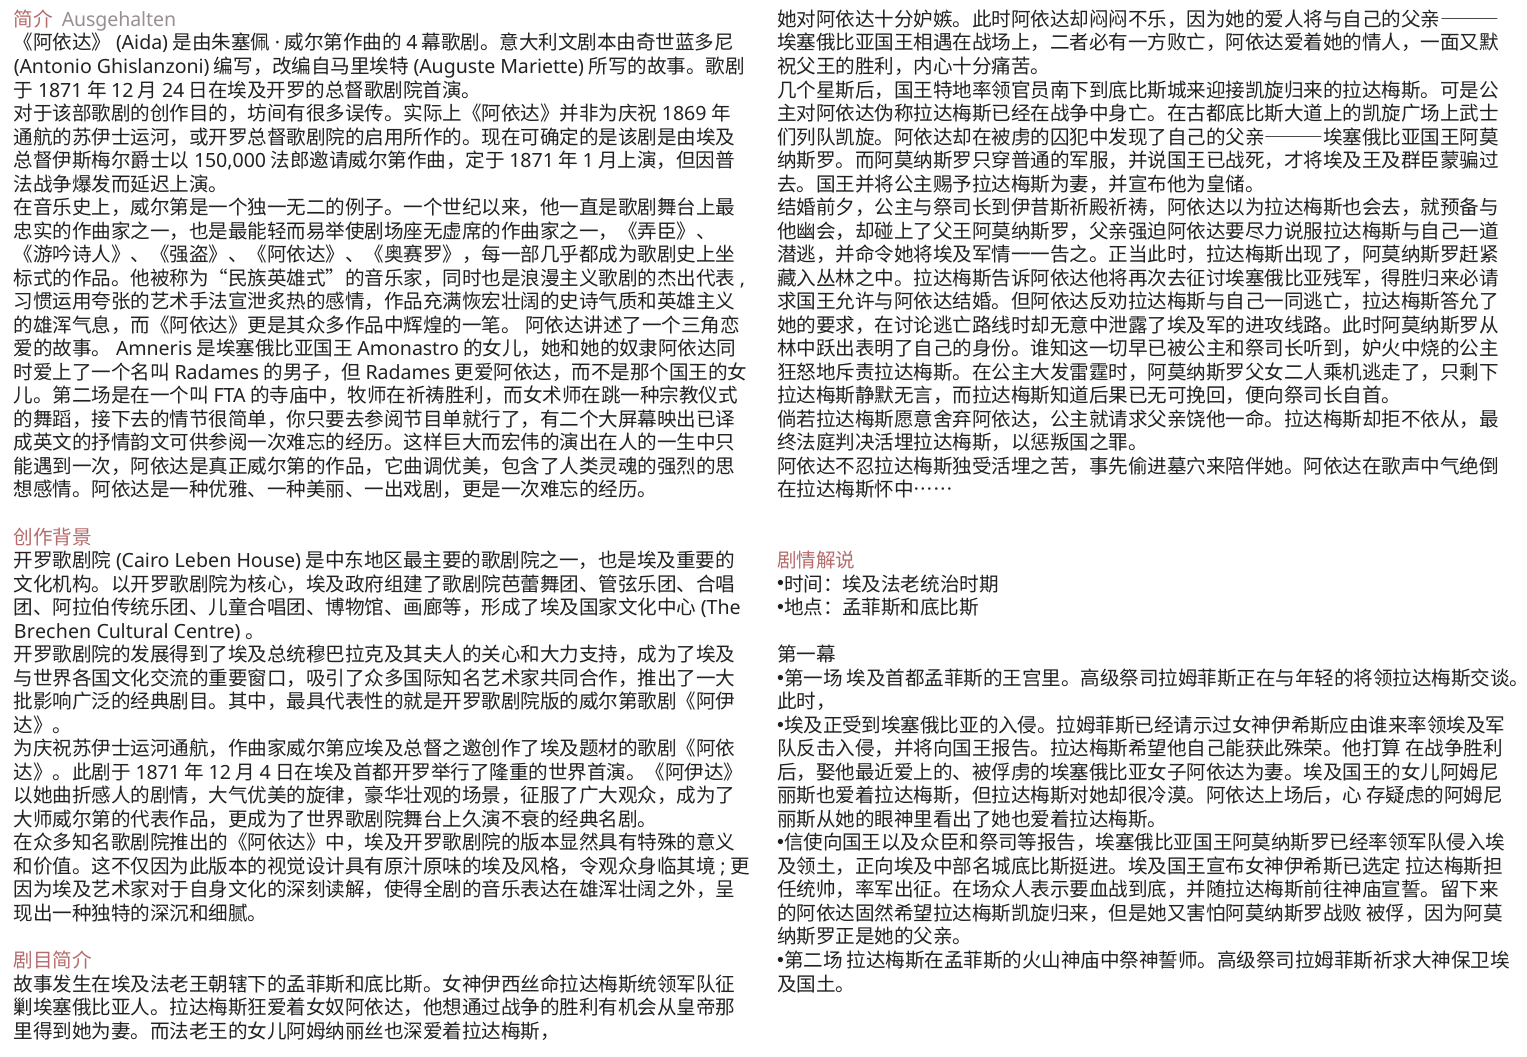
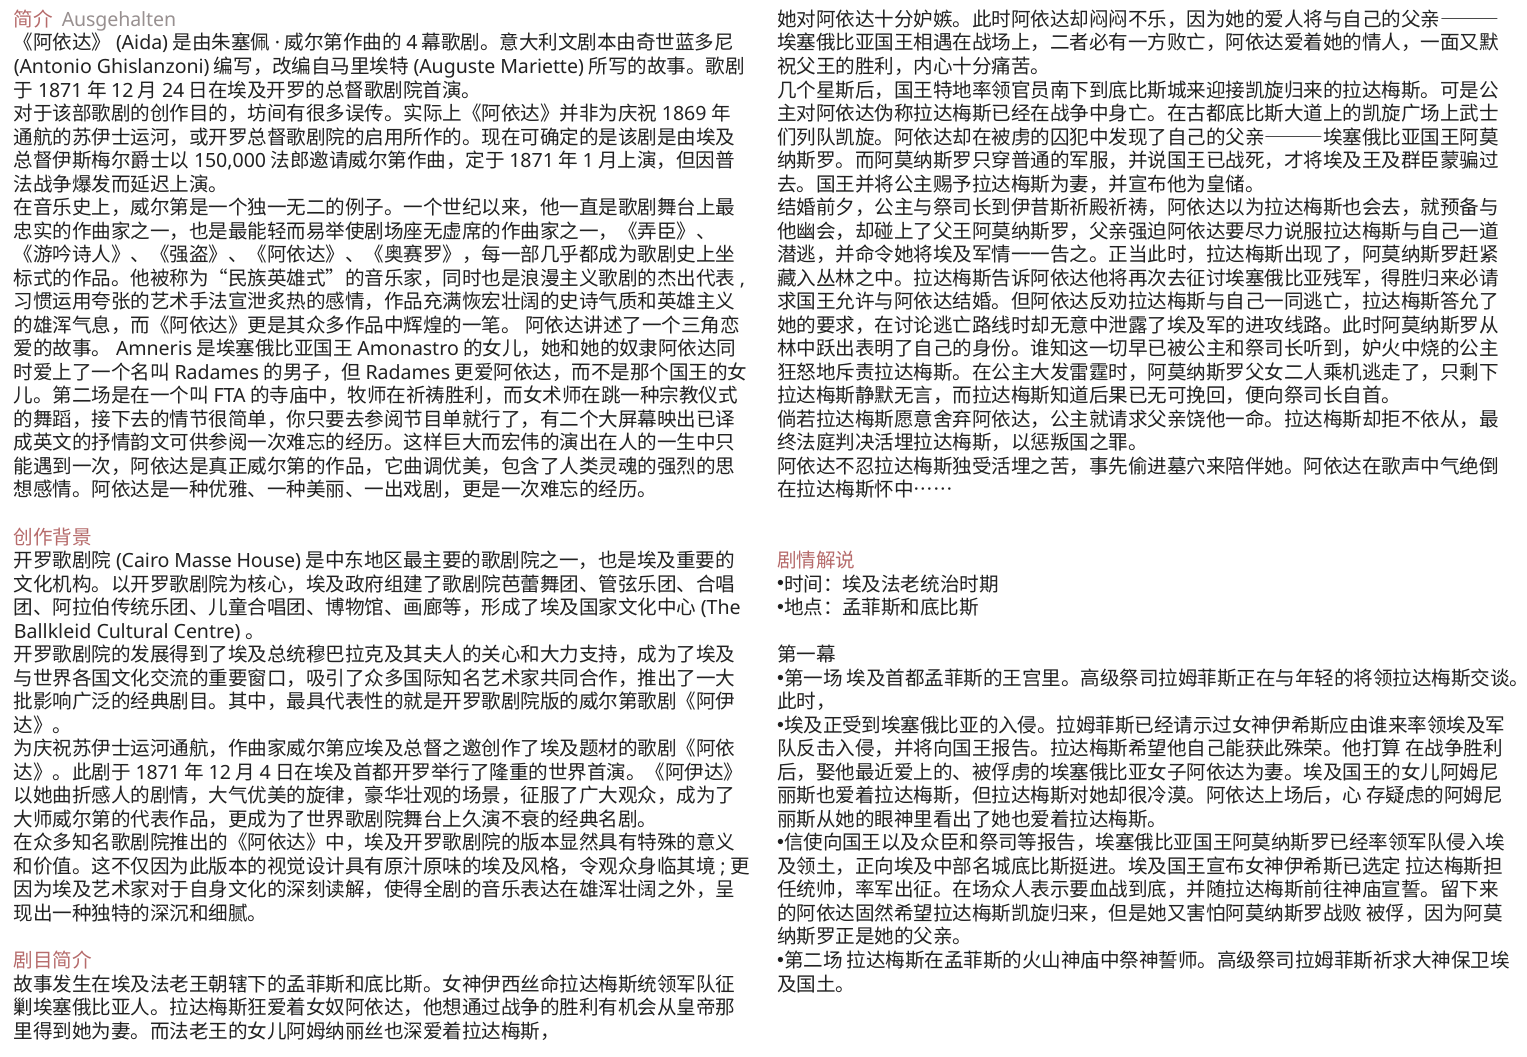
Leben: Leben -> Masse
Brechen: Brechen -> Ballkleid
